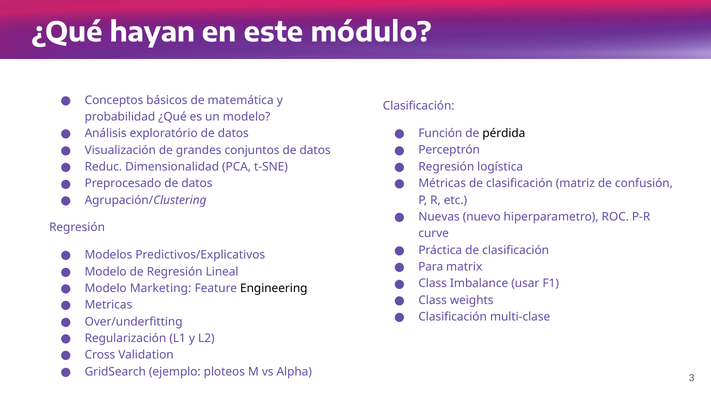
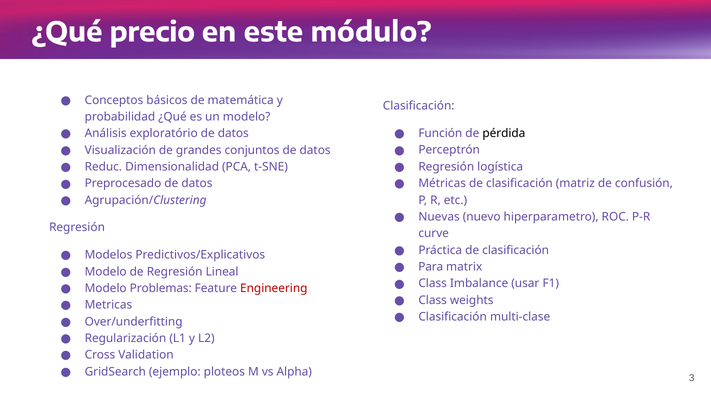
hayan: hayan -> precio
Marketing: Marketing -> Problemas
Engineering colour: black -> red
